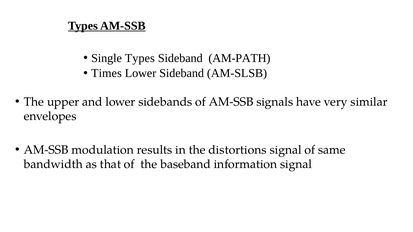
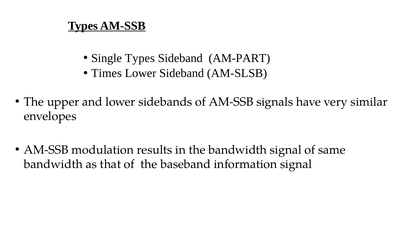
AM-PATH: AM-PATH -> AM-PART
the distortions: distortions -> bandwidth
